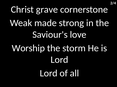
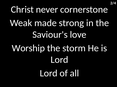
grave: grave -> never
